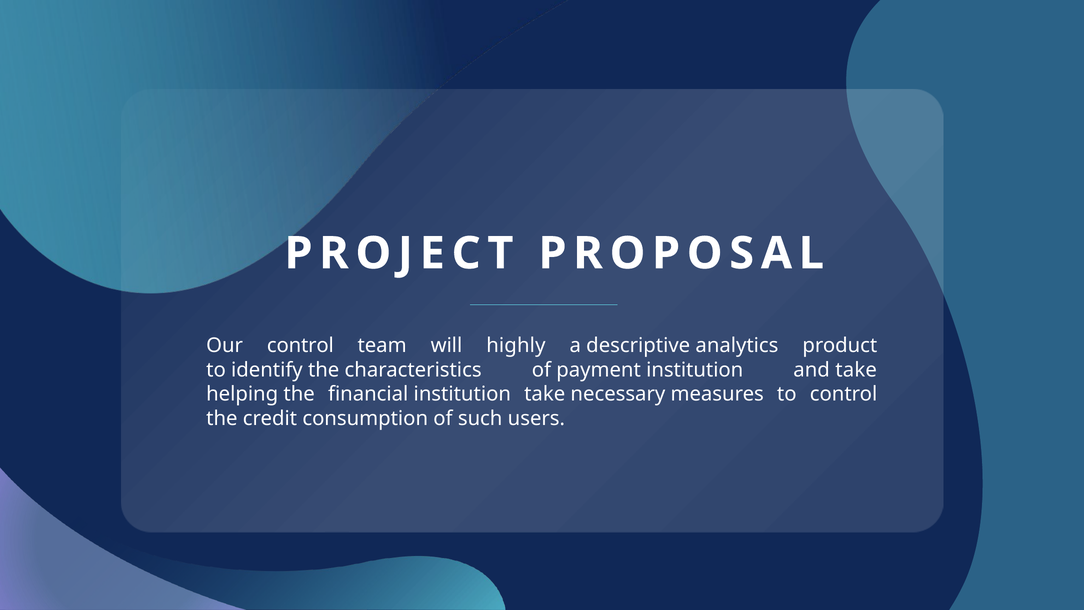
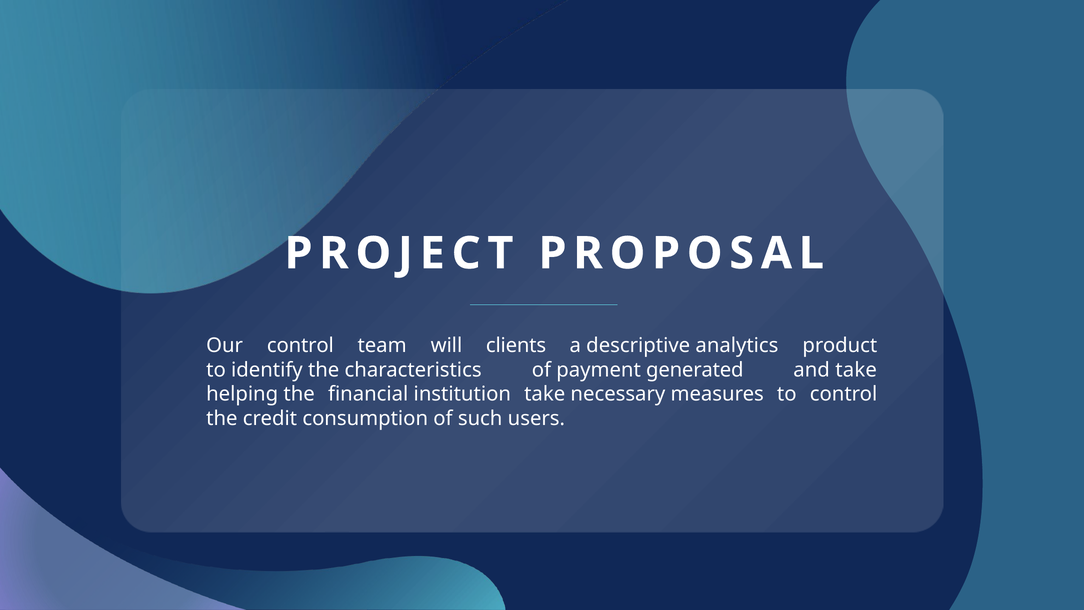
highly: highly -> clients
payment institution: institution -> generated
